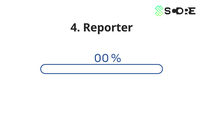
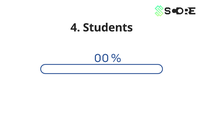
Reporter: Reporter -> Students
